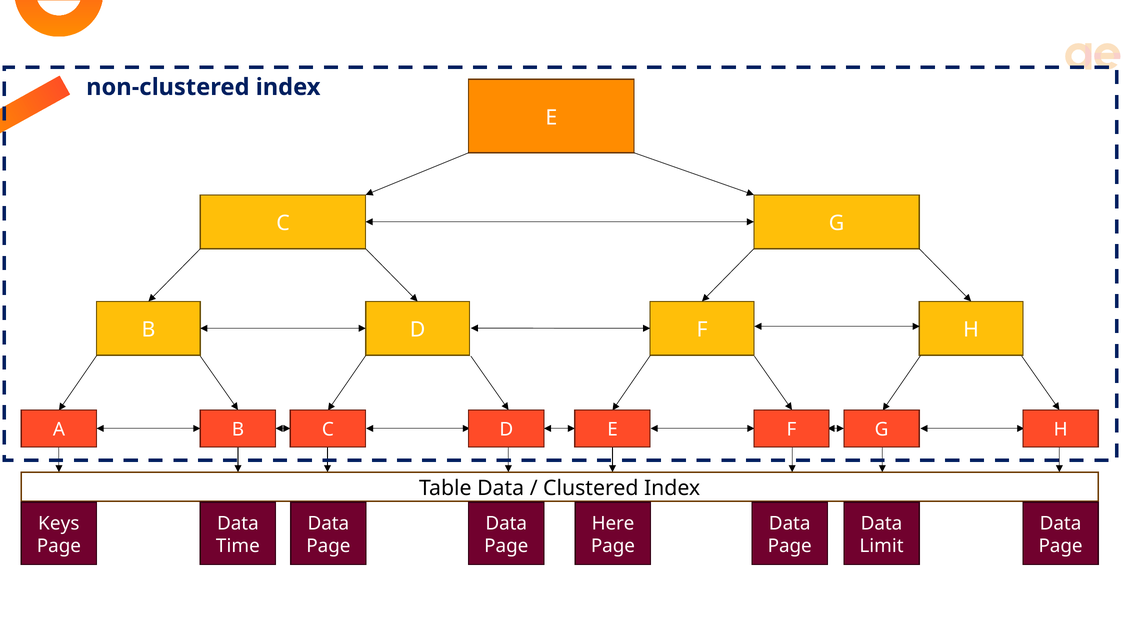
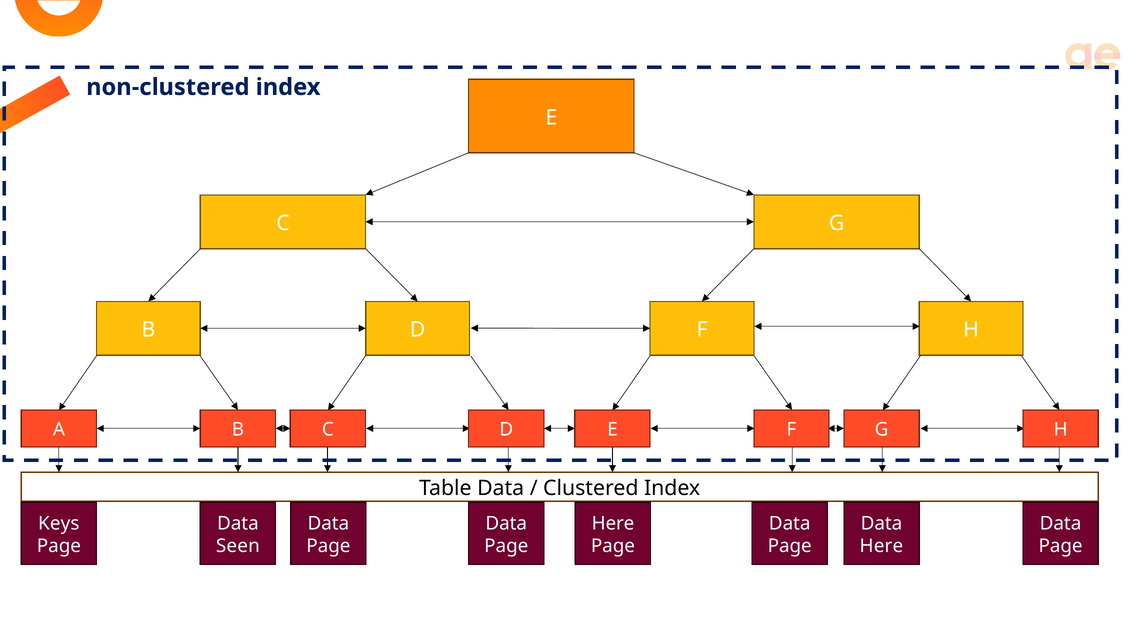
Time: Time -> Seen
Limit at (882, 546): Limit -> Here
